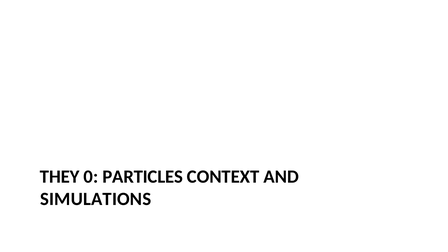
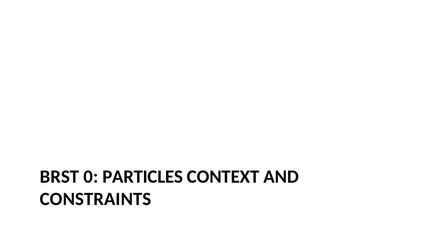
THEY: THEY -> BRST
SIMULATIONS: SIMULATIONS -> CONSTRAINTS
